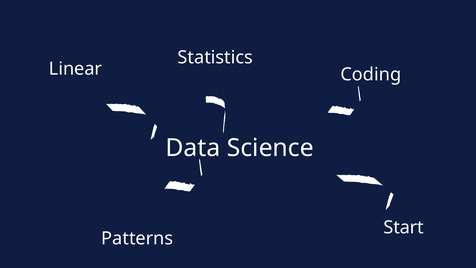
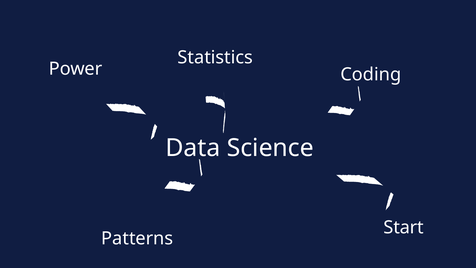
Linear: Linear -> Power
